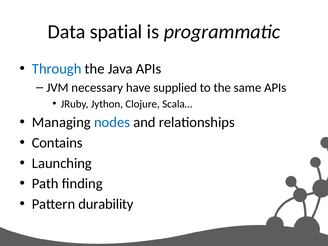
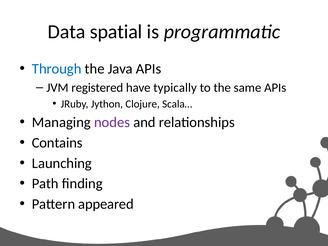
necessary: necessary -> registered
supplied: supplied -> typically
nodes colour: blue -> purple
durability: durability -> appeared
